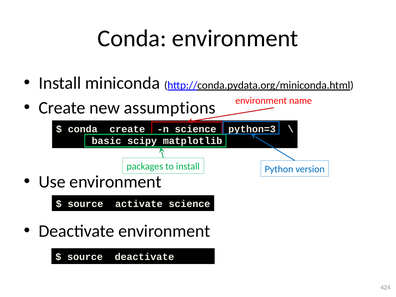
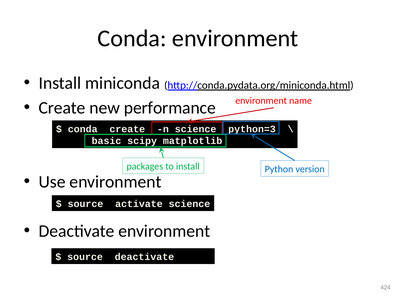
assumptions: assumptions -> performance
